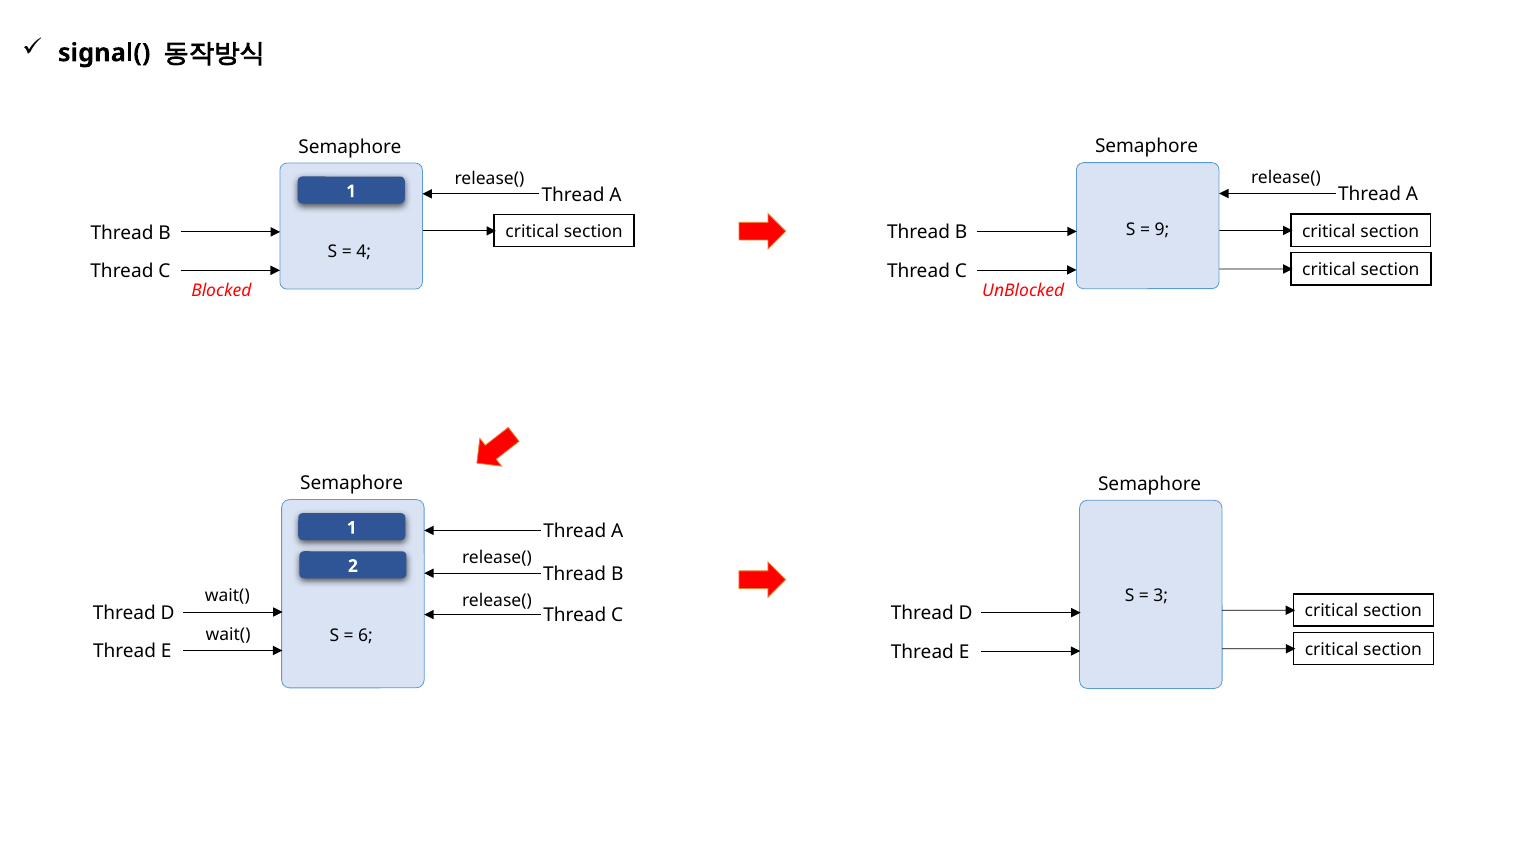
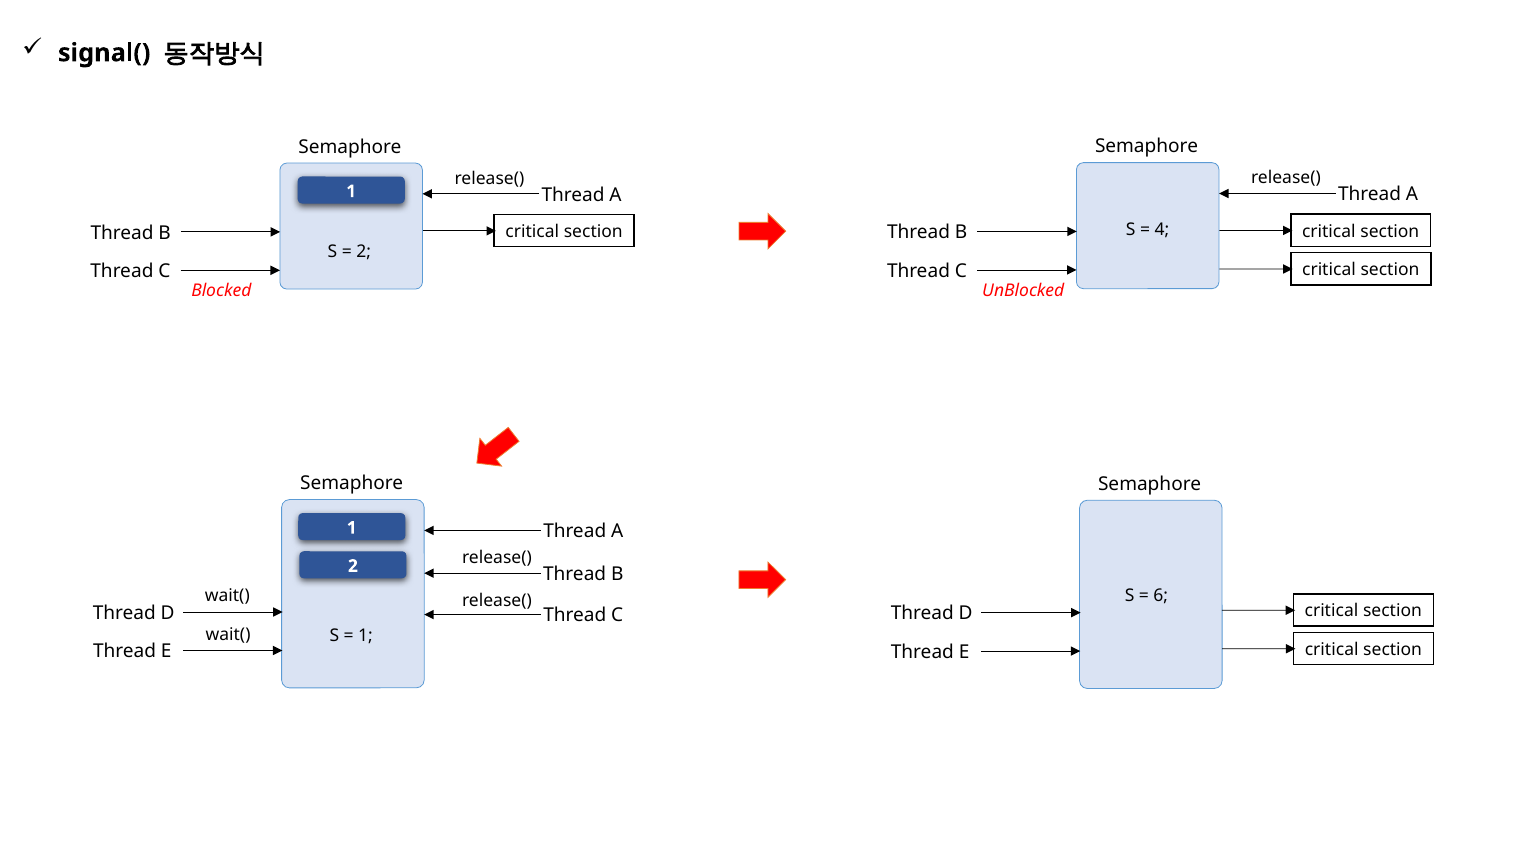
9: 9 -> 4
4 at (364, 252): 4 -> 2
3: 3 -> 6
6 at (366, 635): 6 -> 1
